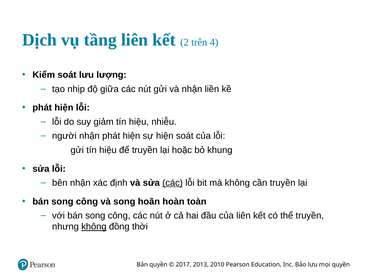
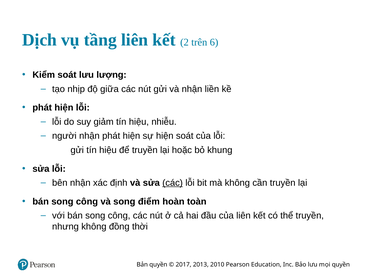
4: 4 -> 6
hoãn: hoãn -> điểm
không at (94, 227) underline: present -> none
